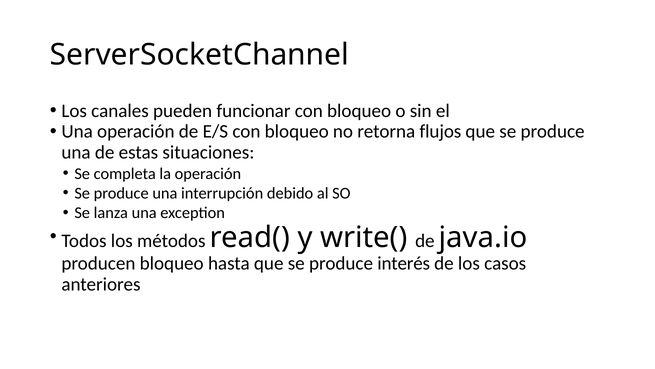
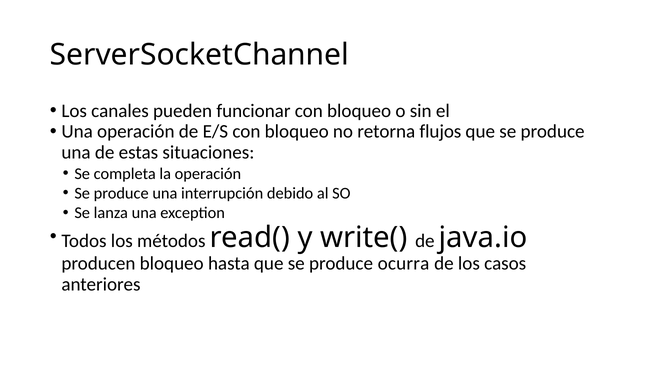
interés: interés -> ocurra
